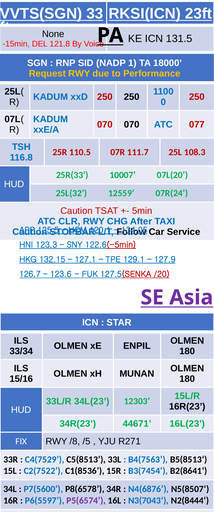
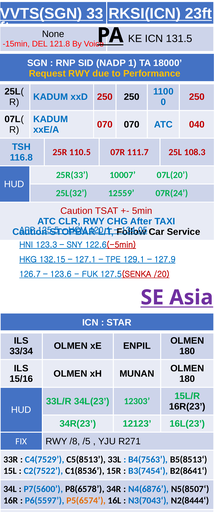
077: 077 -> 040
44671: 44671 -> 12123
P5(6574 colour: purple -> orange
